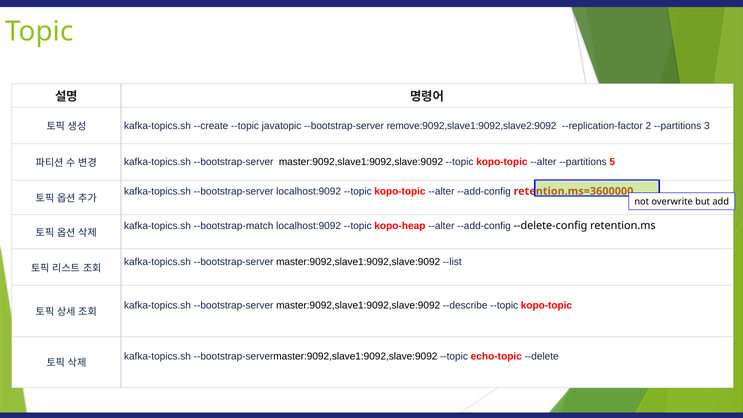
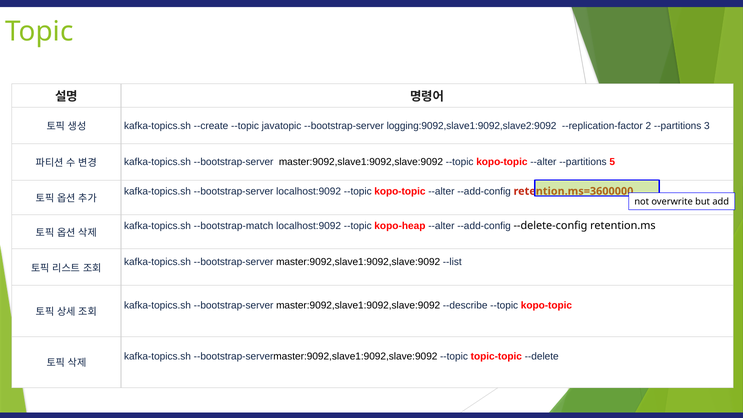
remove:9092,slave1:9092,slave2:9092: remove:9092,slave1:9092,slave2:9092 -> logging:9092,slave1:9092,slave2:9092
echo-topic: echo-topic -> topic-topic
